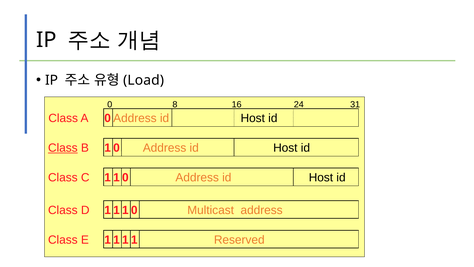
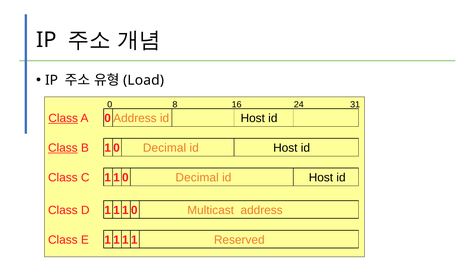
Class at (63, 118) underline: none -> present
Address at (165, 148): Address -> Decimal
Address at (197, 177): Address -> Decimal
